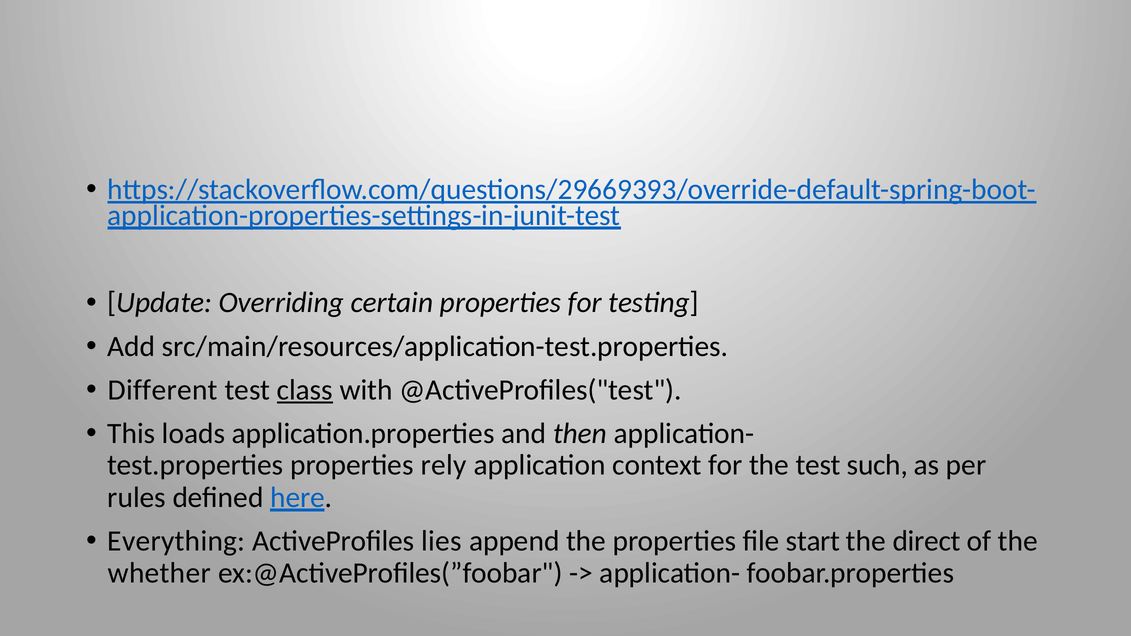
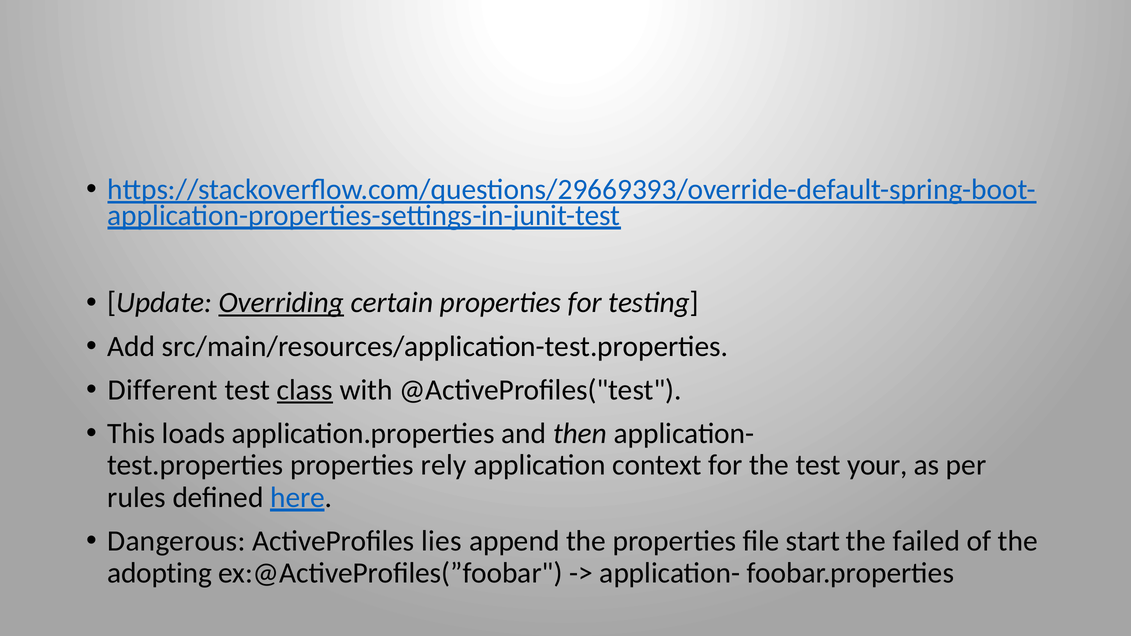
Overriding underline: none -> present
such: such -> your
Everything: Everything -> Dangerous
direct: direct -> failed
whether: whether -> adopting
